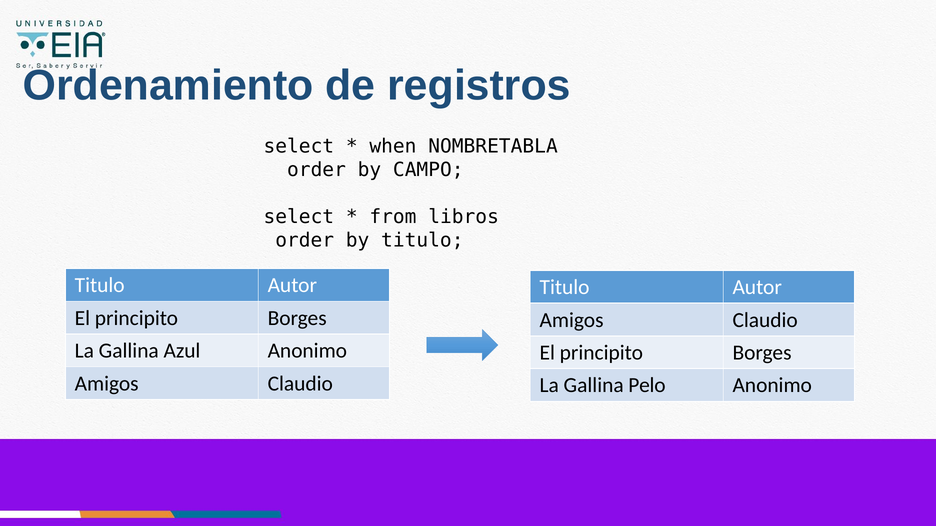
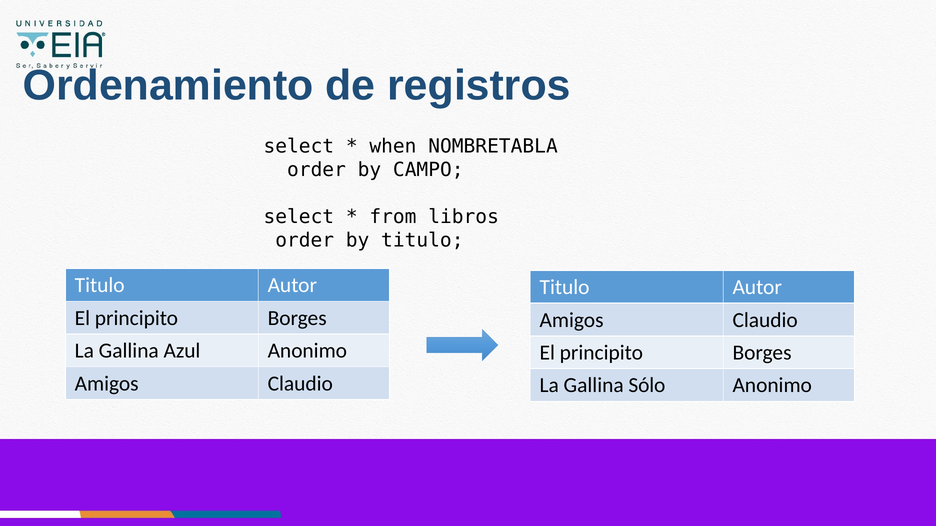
Pelo: Pelo -> Sólo
